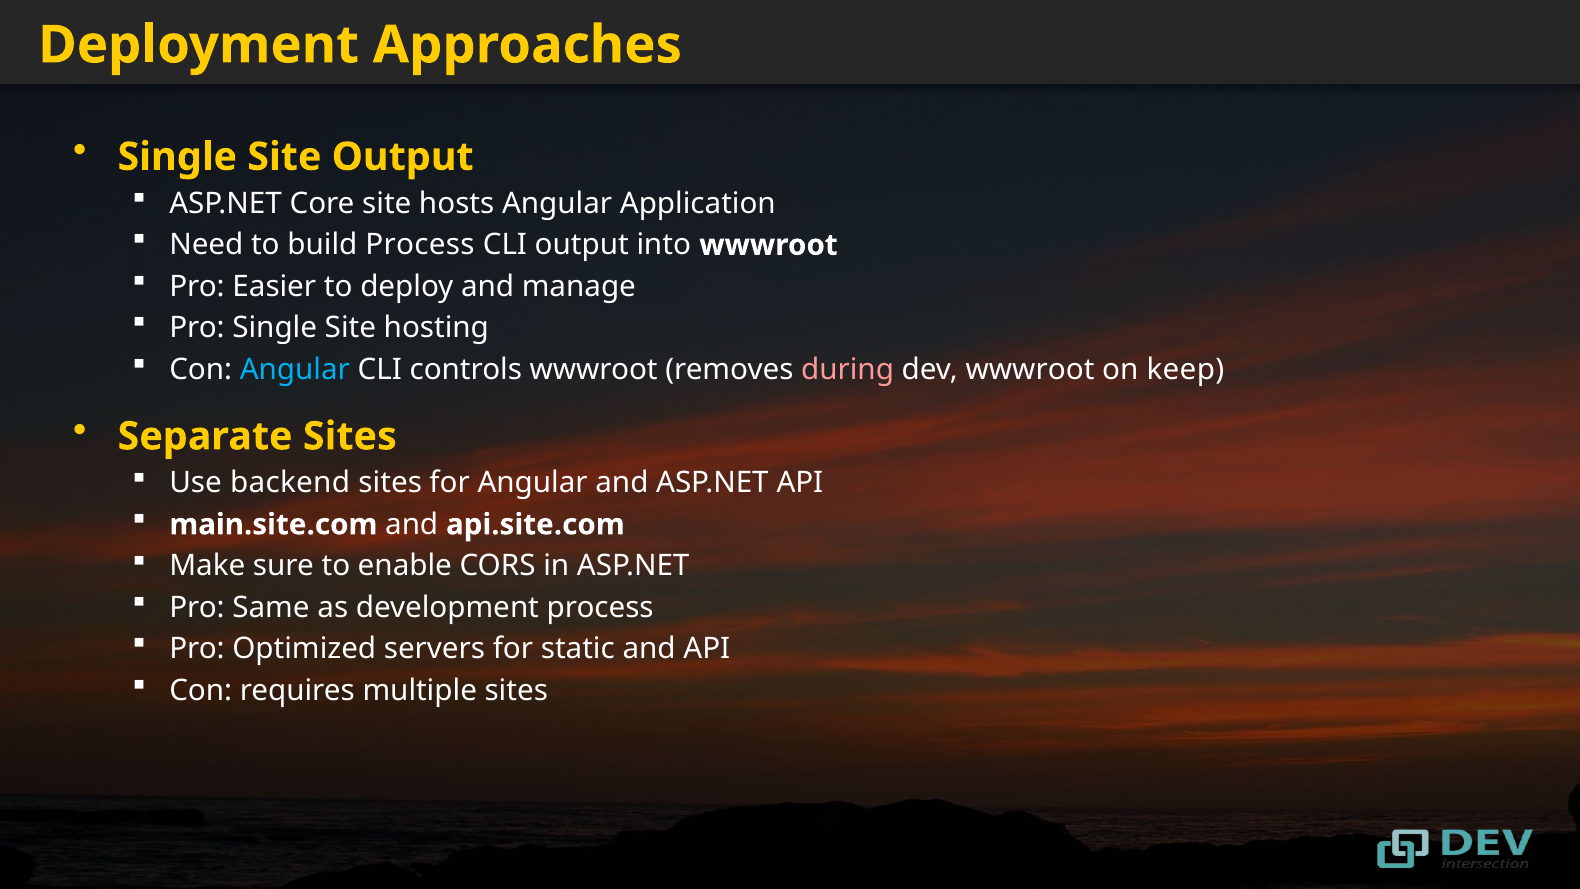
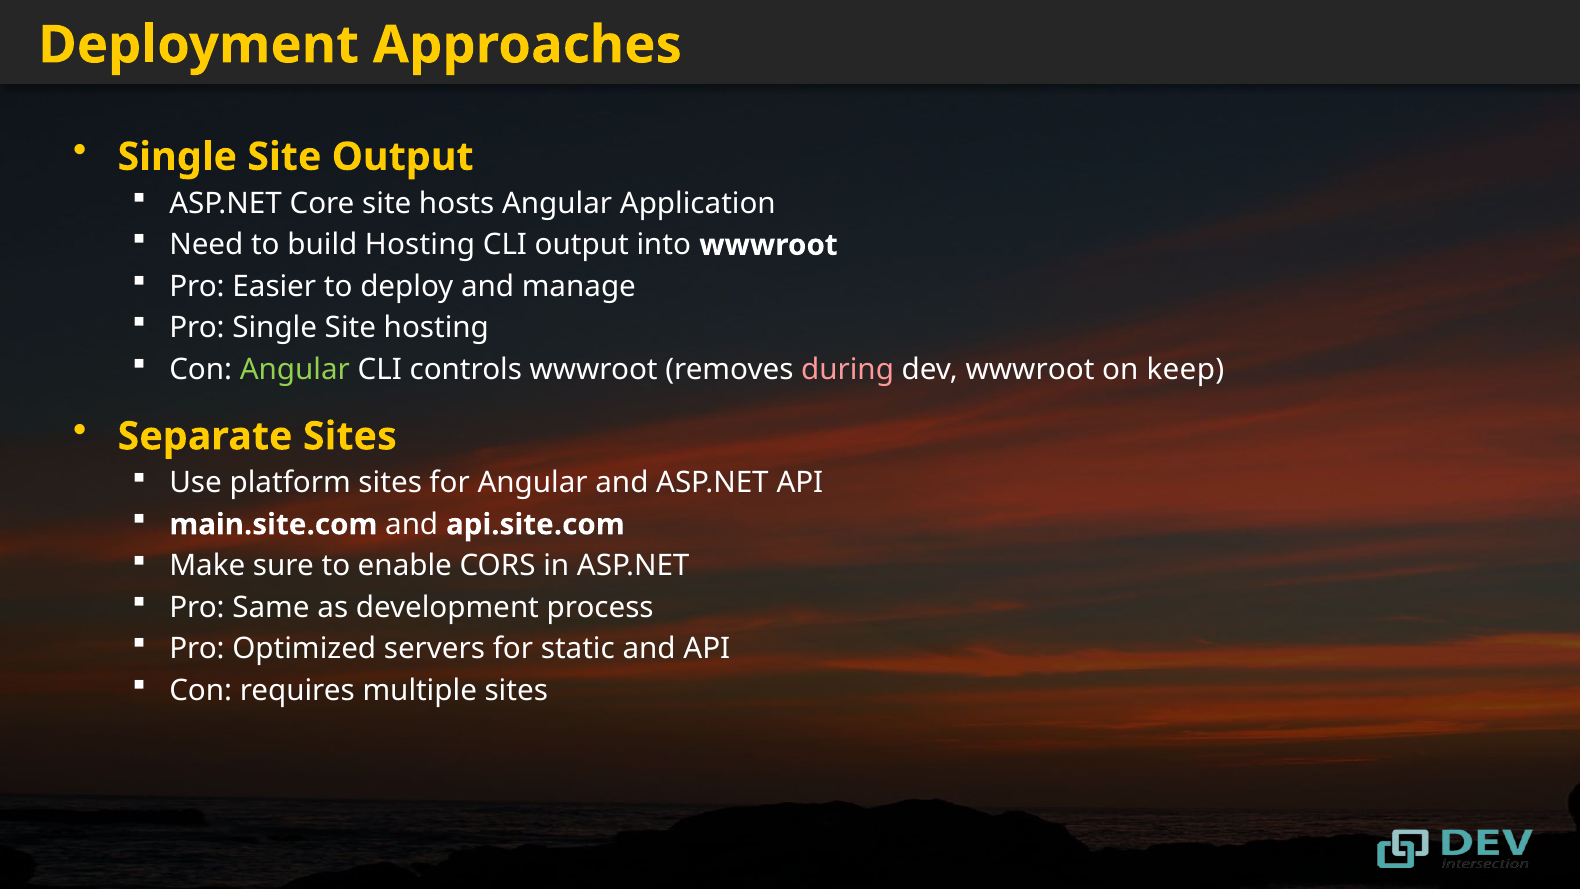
build Process: Process -> Hosting
Angular at (295, 369) colour: light blue -> light green
backend: backend -> platform
